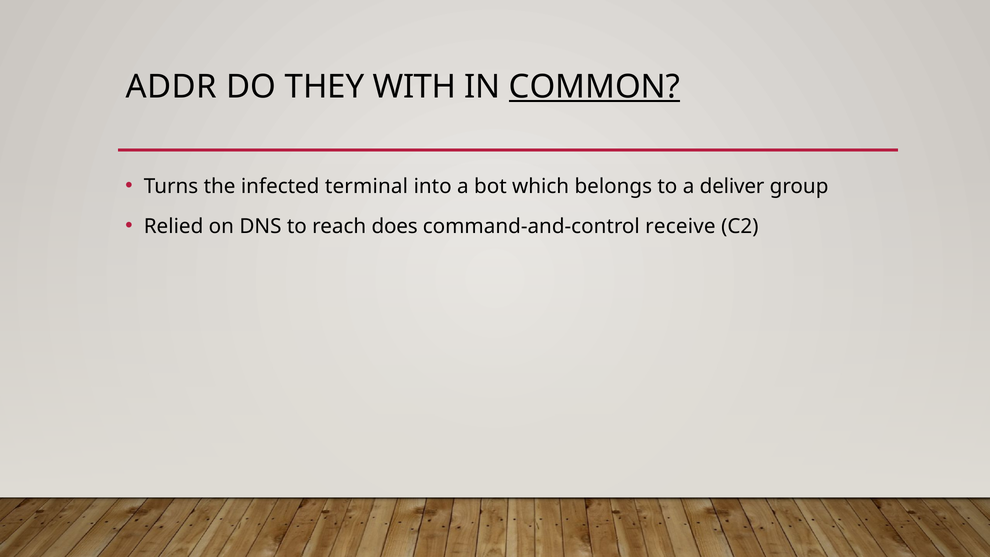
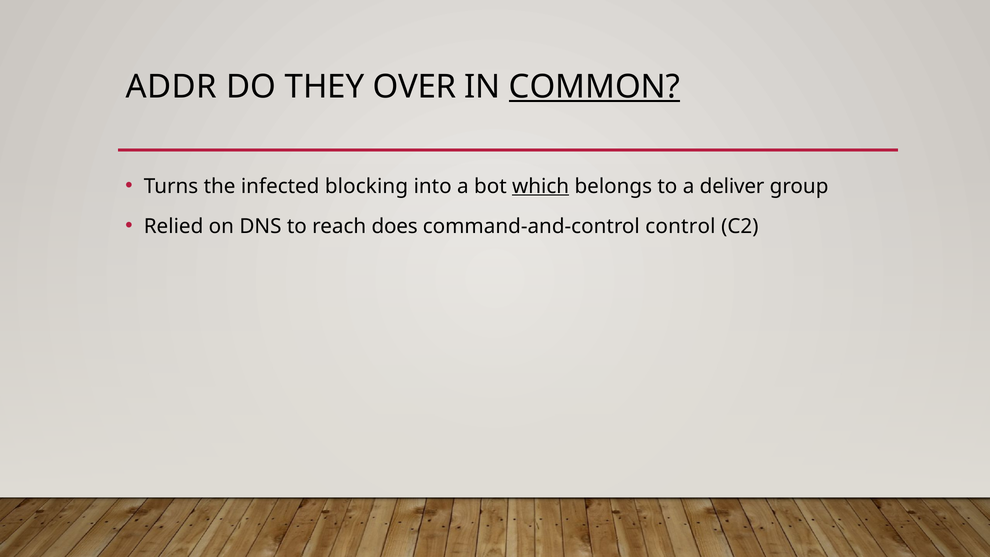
WITH: WITH -> OVER
terminal: terminal -> blocking
which underline: none -> present
receive: receive -> control
